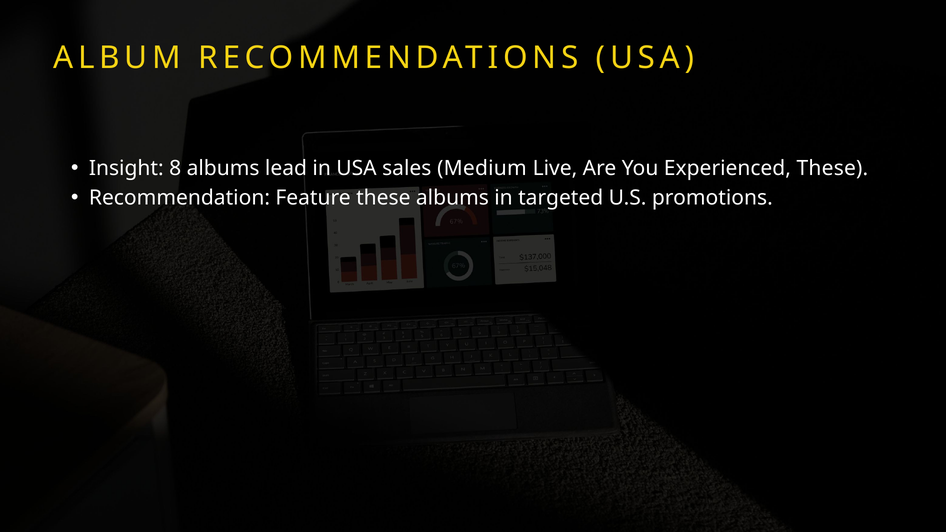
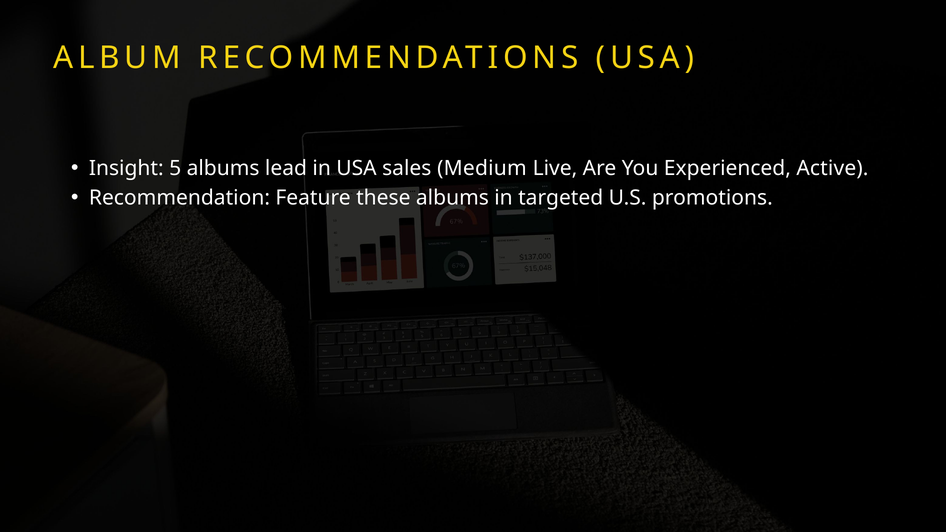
8: 8 -> 5
Experienced These: These -> Active
